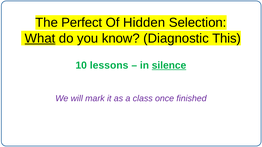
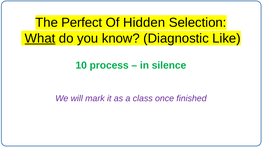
This: This -> Like
lessons: lessons -> process
silence underline: present -> none
